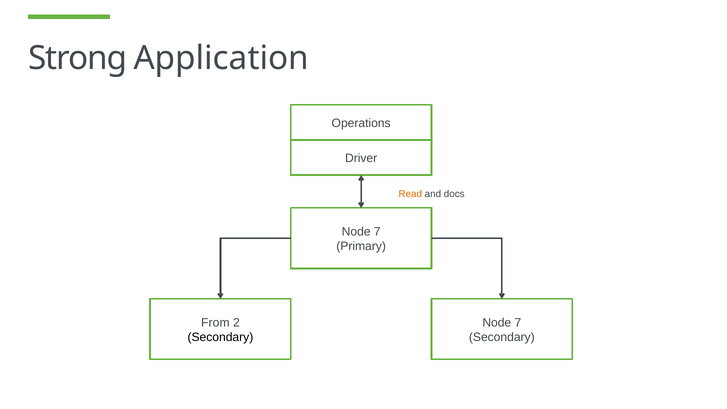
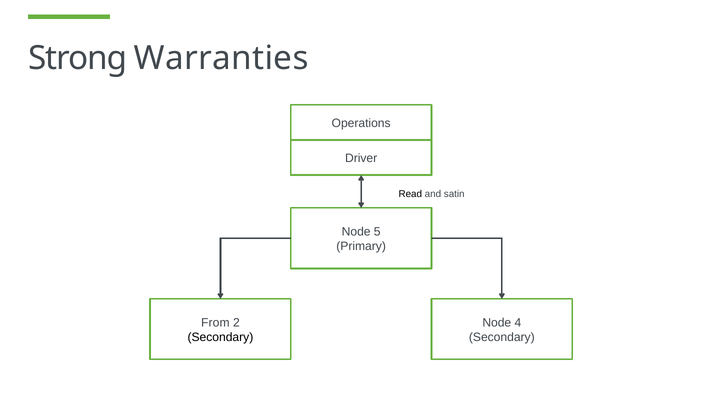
Application: Application -> Warranties
Read colour: orange -> black
docs: docs -> satin
7 at (377, 232): 7 -> 5
7 at (518, 323): 7 -> 4
